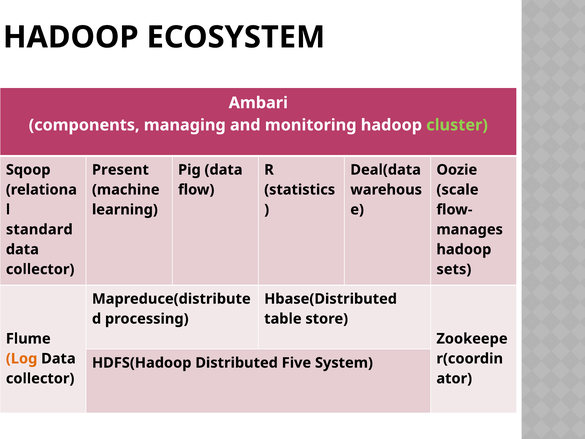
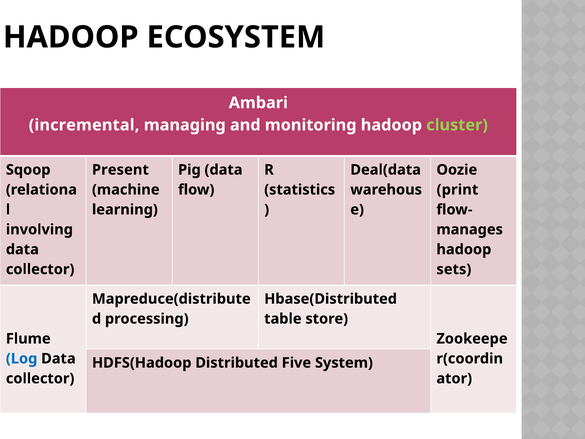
components: components -> incremental
scale: scale -> print
standard: standard -> involving
Log colour: orange -> blue
